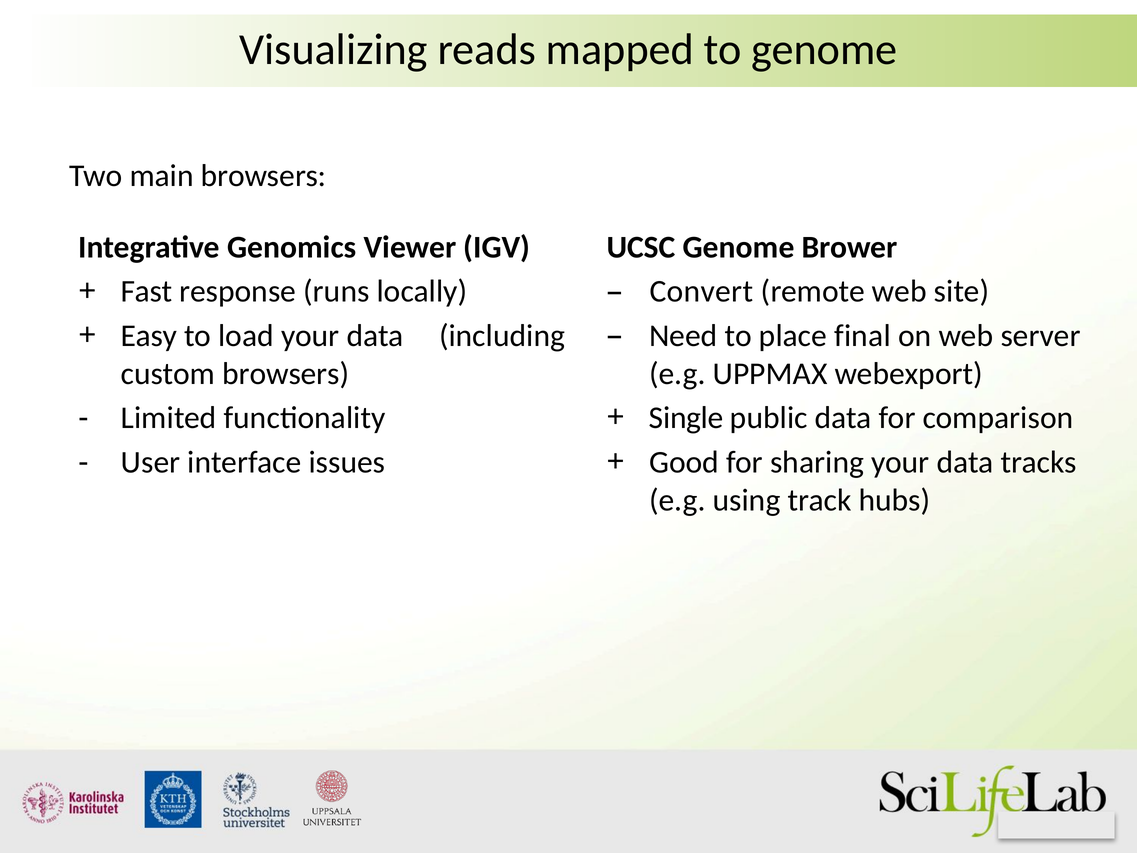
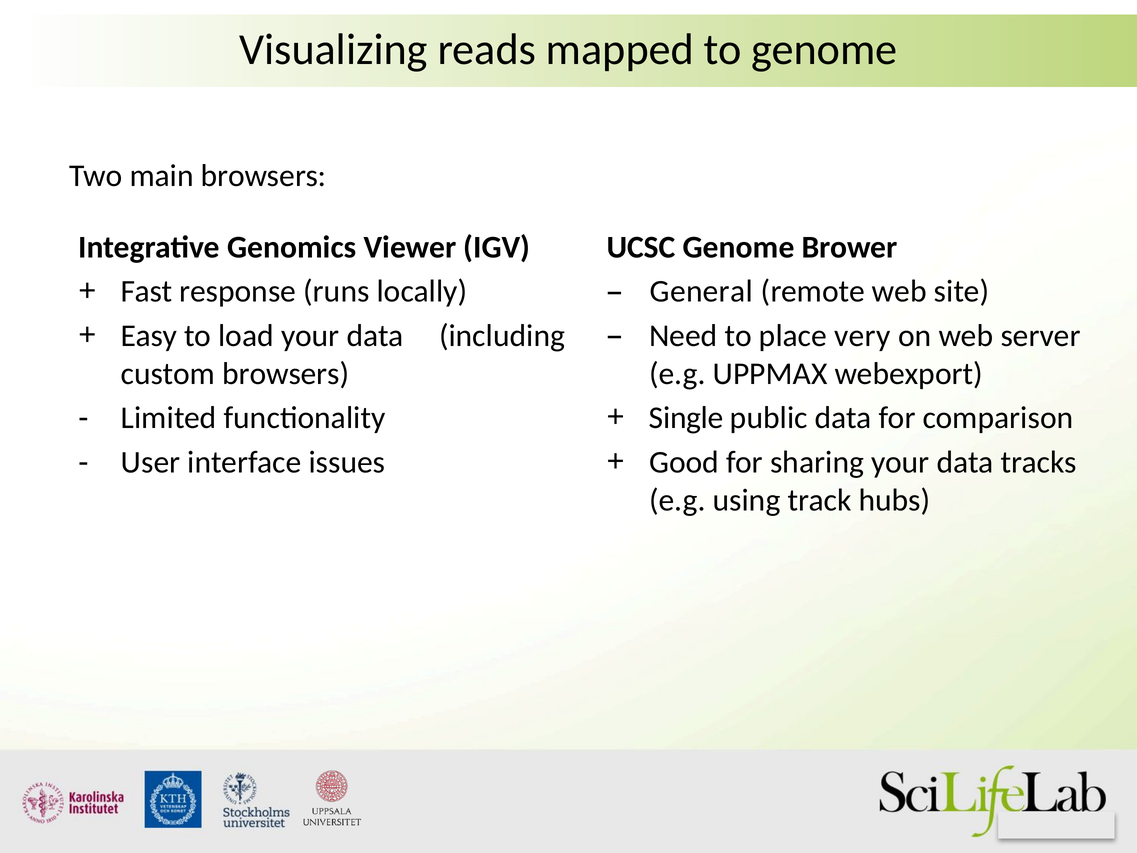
Convert: Convert -> General
final: final -> very
